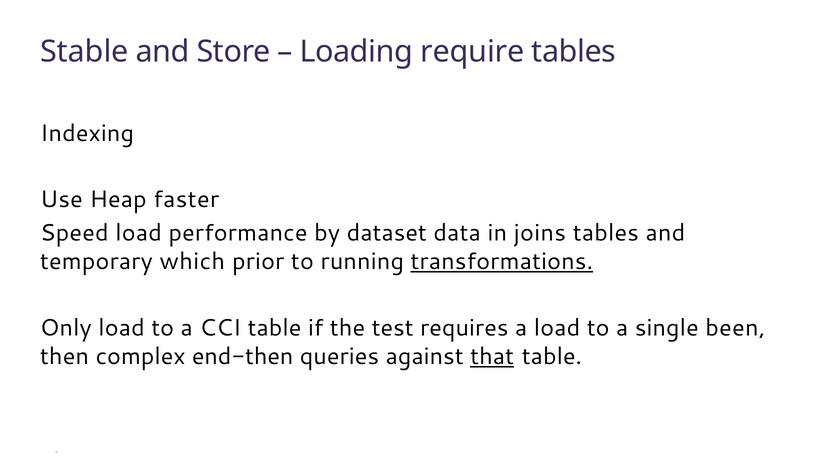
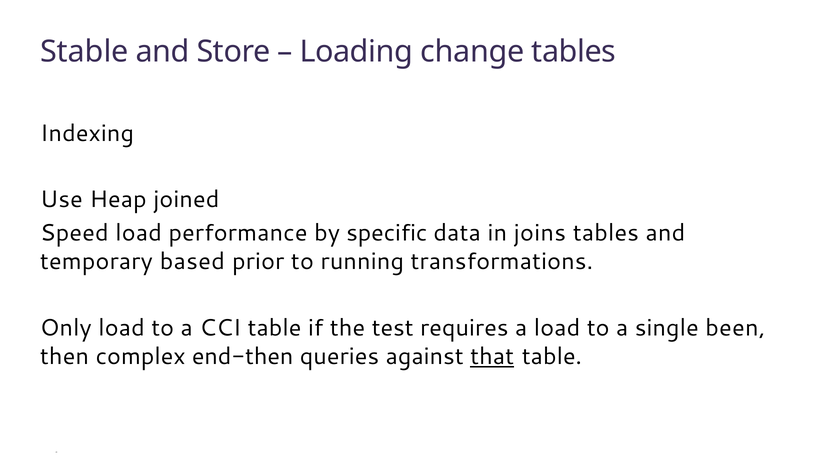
require: require -> change
faster: faster -> joined
dataset: dataset -> specific
which: which -> based
transformations underline: present -> none
